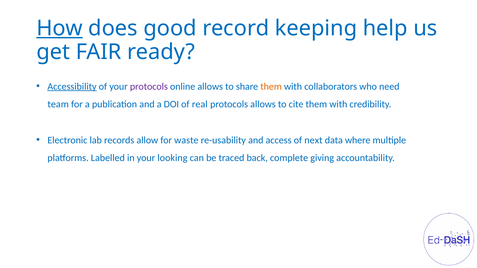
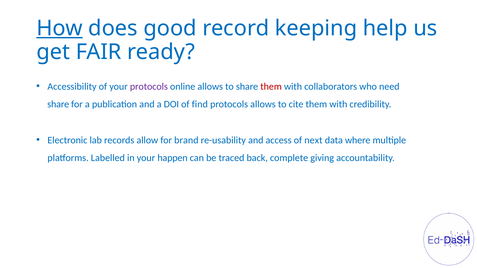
Accessibility underline: present -> none
them at (271, 87) colour: orange -> red
team at (58, 104): team -> share
real: real -> find
waste: waste -> brand
looking: looking -> happen
